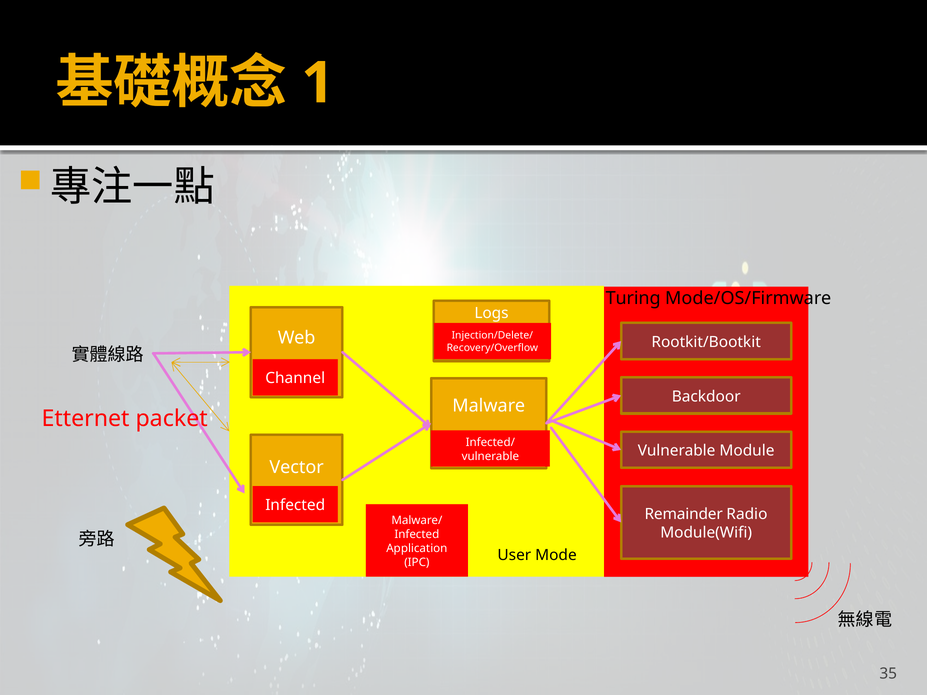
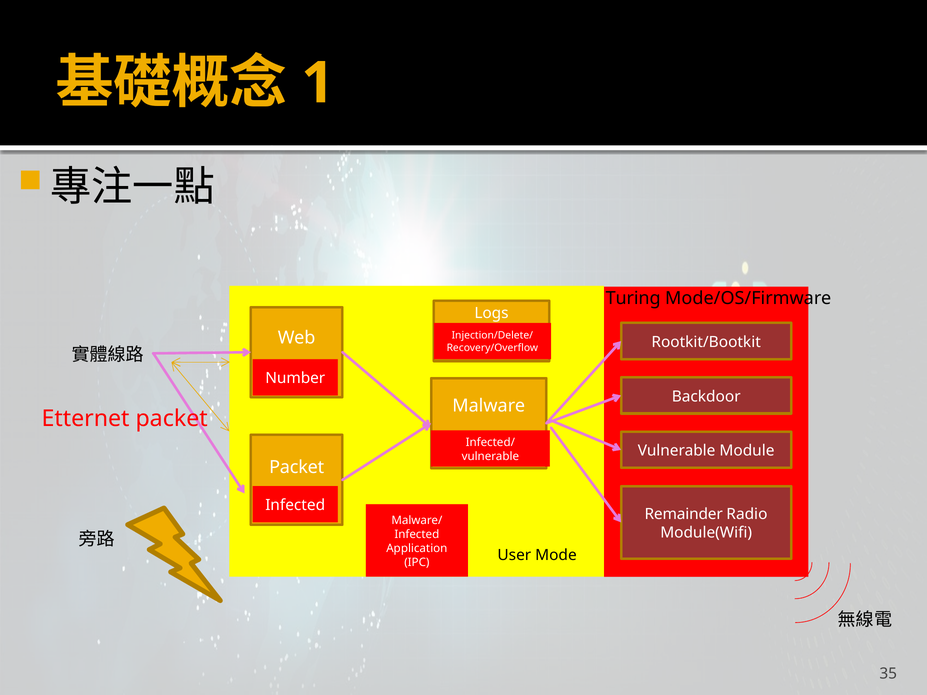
Channel: Channel -> Number
Vector at (297, 467): Vector -> Packet
